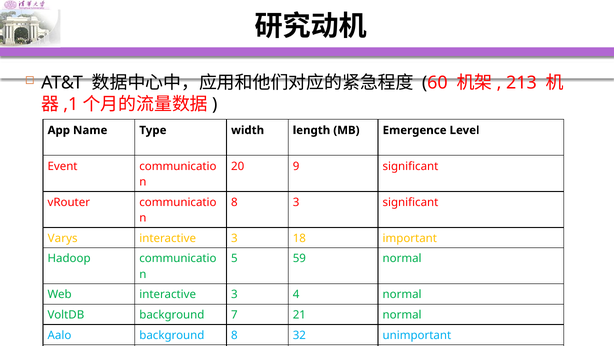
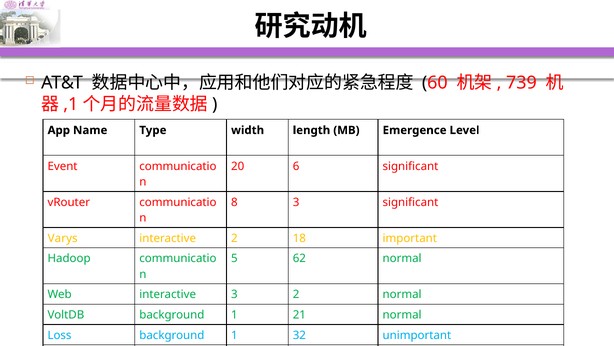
213: 213 -> 739
9: 9 -> 6
3 at (234, 238): 3 -> 2
59: 59 -> 62
3 4: 4 -> 2
VoltDB background 7: 7 -> 1
Aalo: Aalo -> Loss
8 at (234, 335): 8 -> 1
